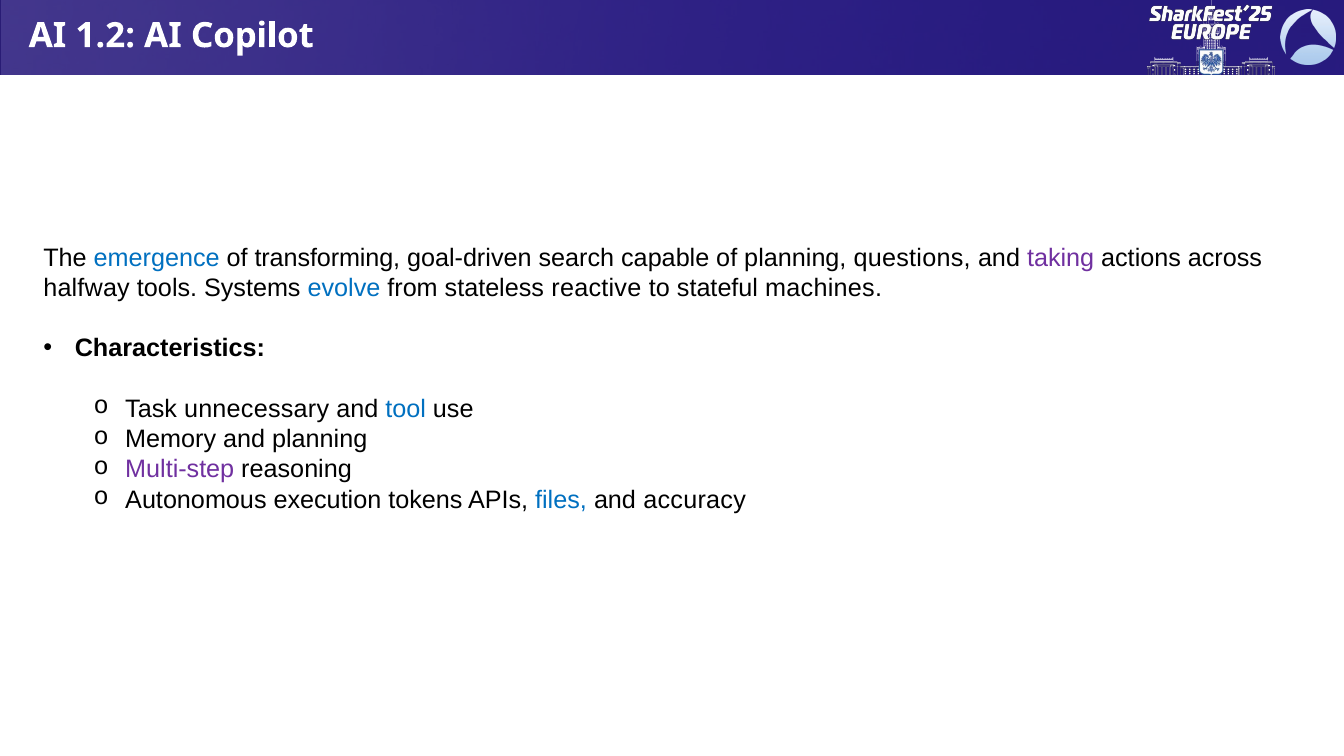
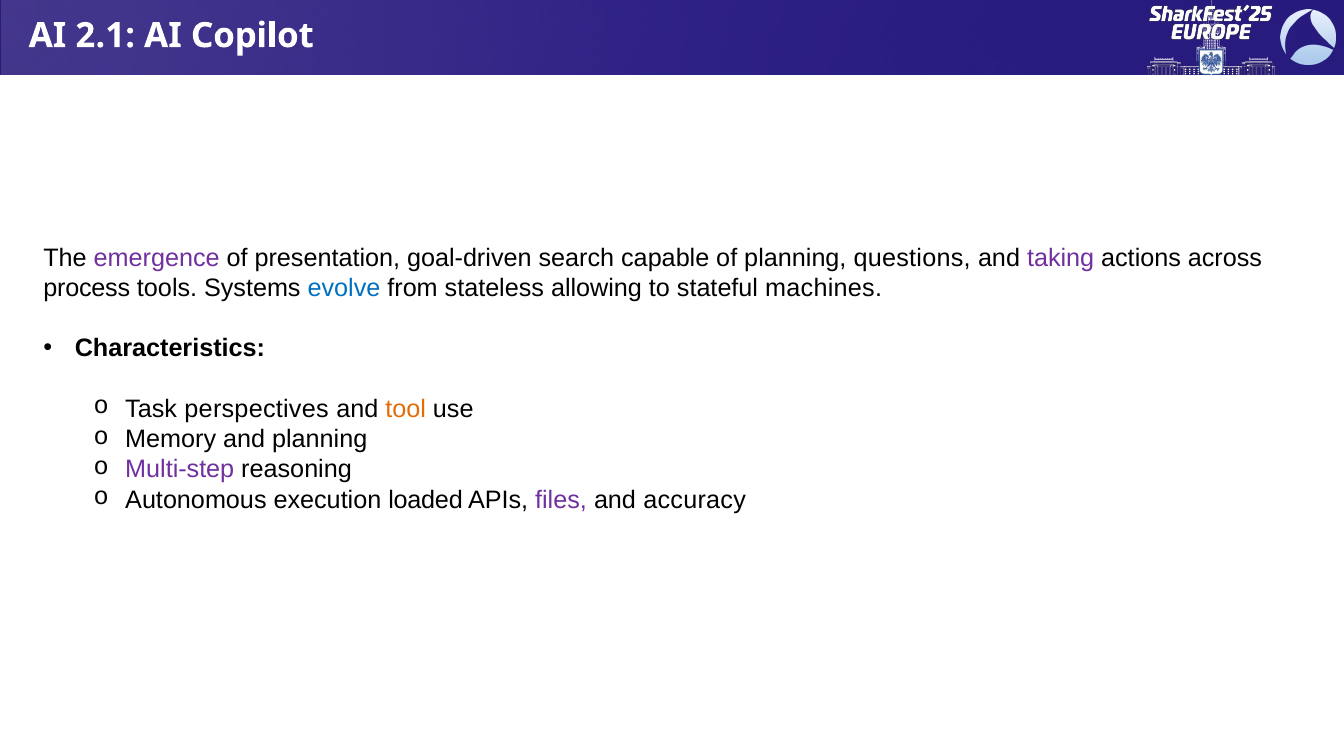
1.2: 1.2 -> 2.1
emergence colour: blue -> purple
transforming: transforming -> presentation
halfway: halfway -> process
reactive: reactive -> allowing
unnecessary: unnecessary -> perspectives
tool colour: blue -> orange
tokens: tokens -> loaded
files colour: blue -> purple
